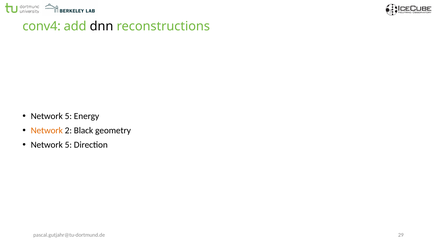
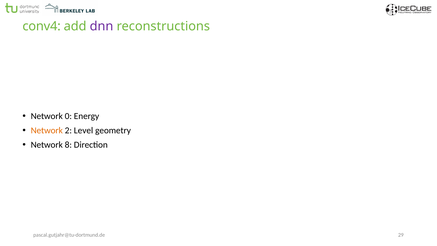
dnn colour: black -> purple
5 at (68, 116): 5 -> 0
Black: Black -> Level
5 at (68, 145): 5 -> 8
